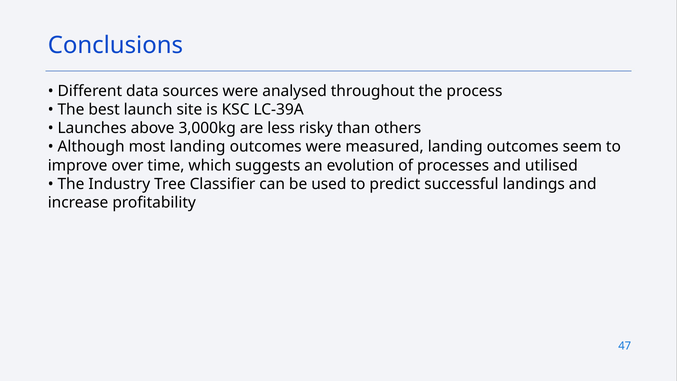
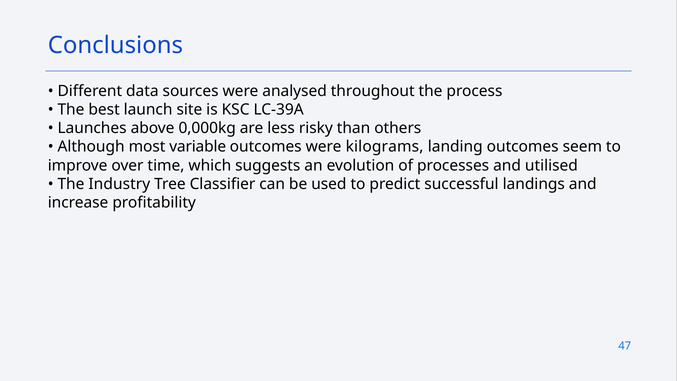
3,000kg: 3,000kg -> 0,000kg
most landing: landing -> variable
measured: measured -> kilograms
